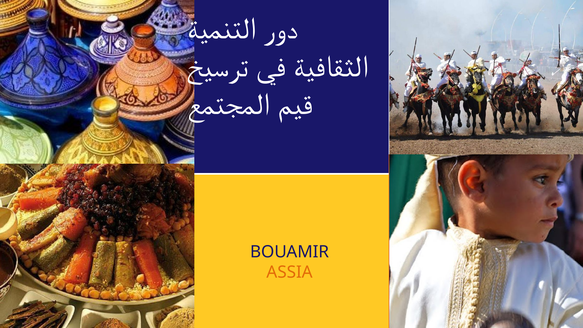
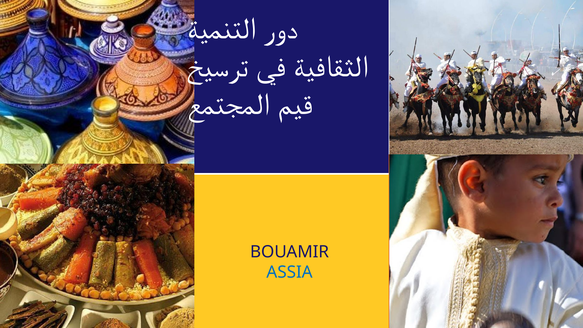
ASSIA colour: orange -> blue
